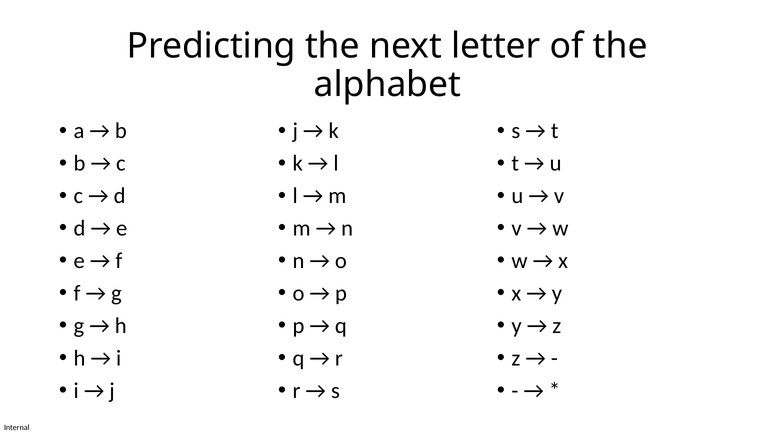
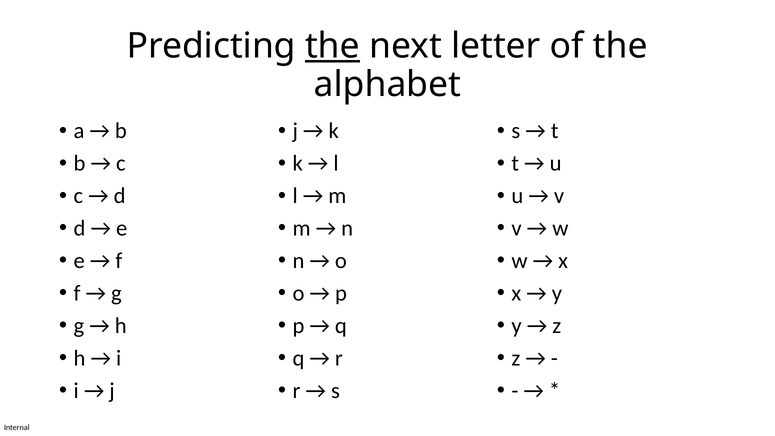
the at (332, 46) underline: none -> present
